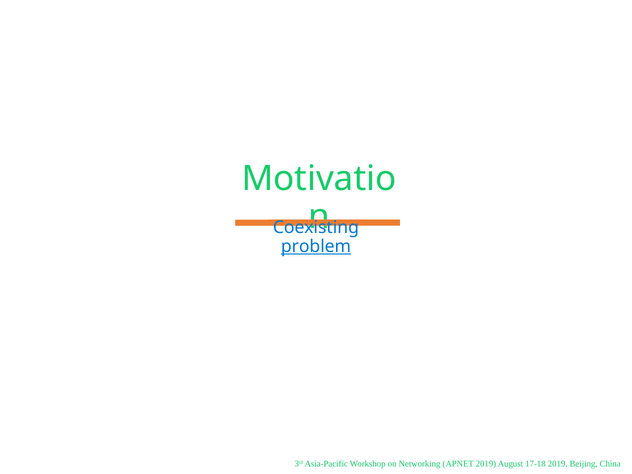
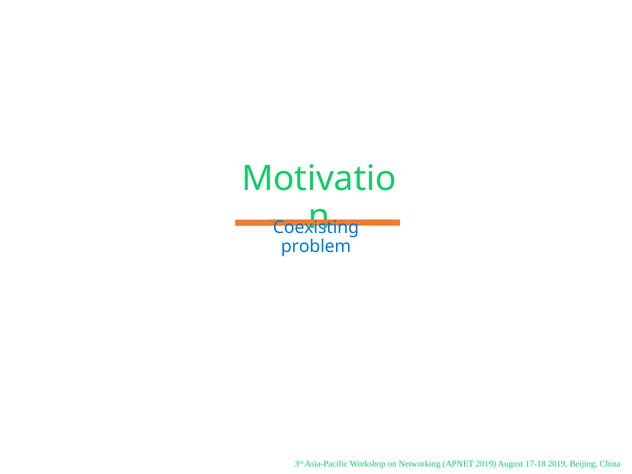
problem underline: present -> none
